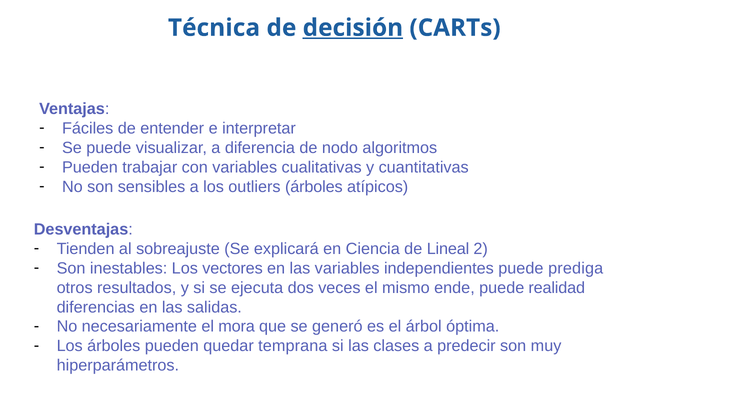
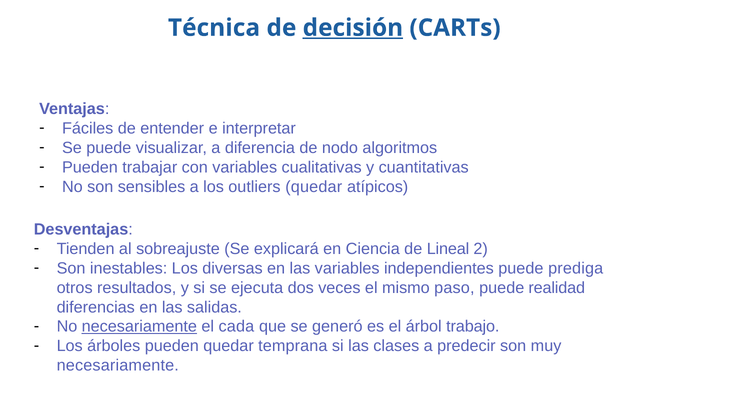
outliers árboles: árboles -> quedar
vectores: vectores -> diversas
ende: ende -> paso
necesariamente at (139, 327) underline: none -> present
mora: mora -> cada
óptima: óptima -> trabajo
hiperparámetros at (118, 366): hiperparámetros -> necesariamente
